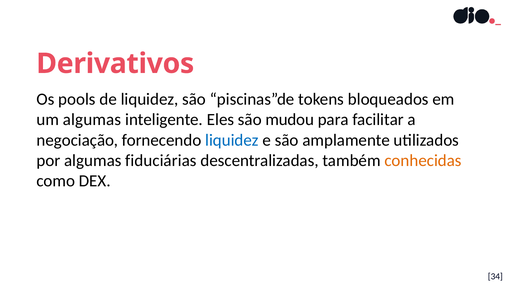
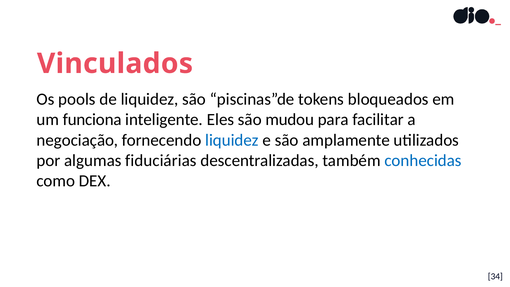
Derivativos: Derivativos -> Vinculados
um algumas: algumas -> funciona
conhecidas colour: orange -> blue
